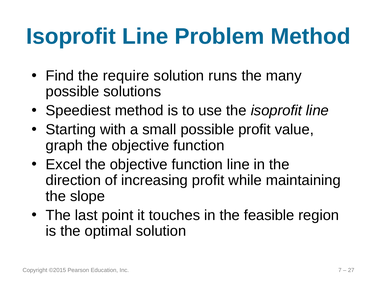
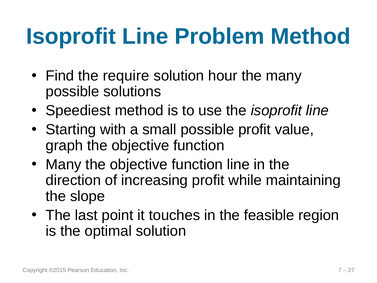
runs: runs -> hour
Excel at (64, 164): Excel -> Many
